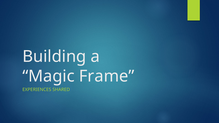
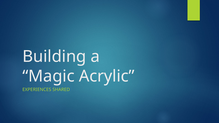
Frame: Frame -> Acrylic
